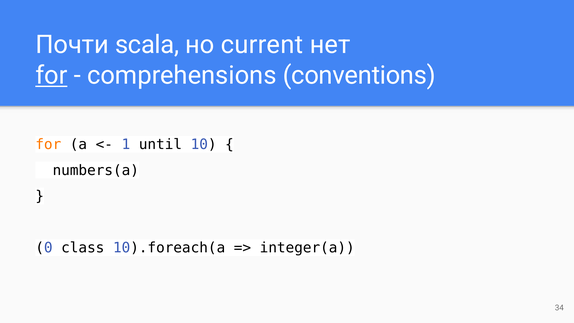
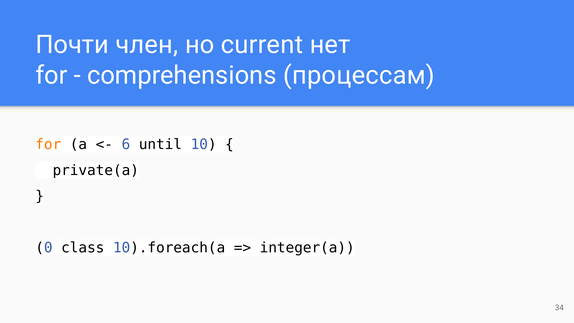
scala: scala -> член
for at (51, 75) underline: present -> none
conventions: conventions -> процессам
1: 1 -> 6
numbers(a: numbers(a -> private(a
